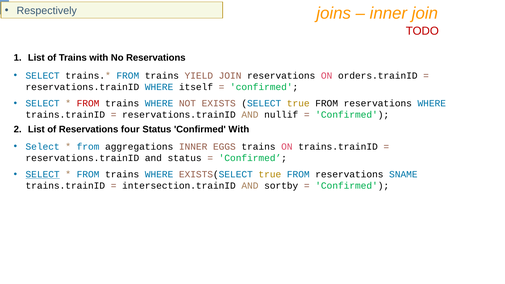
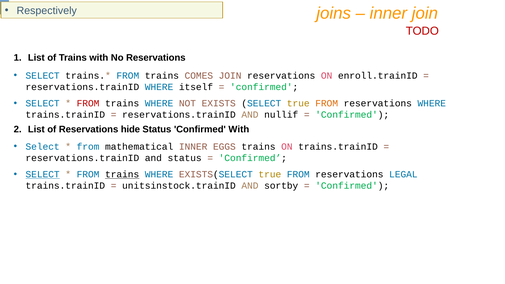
YIELD: YIELD -> COMES
orders.trainID: orders.trainID -> enroll.trainID
FROM at (327, 103) colour: black -> orange
four: four -> hide
aggregations: aggregations -> mathematical
trains at (122, 174) underline: none -> present
SNAME: SNAME -> LEGAL
intersection.trainID: intersection.trainID -> unitsinstock.trainID
